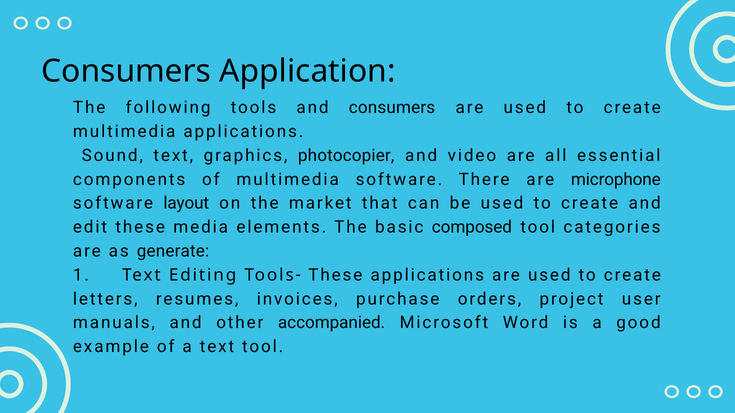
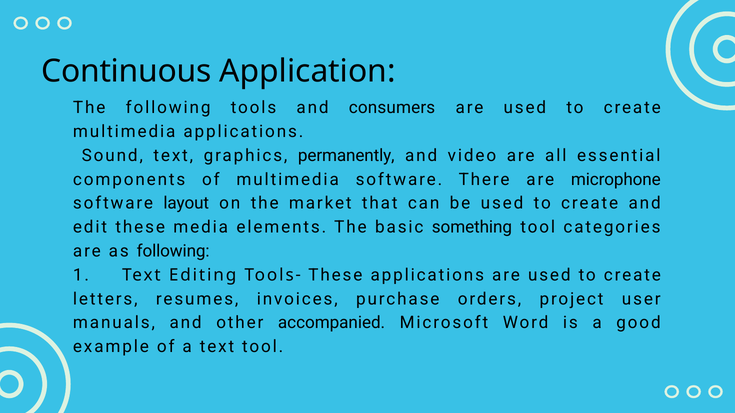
Consumers at (126, 71): Consumers -> Continuous
photocopier: photocopier -> permanently
composed: composed -> something
as generate: generate -> following
